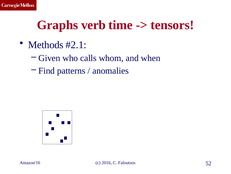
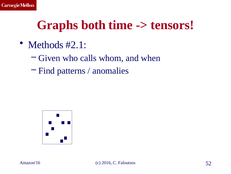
verb: verb -> both
